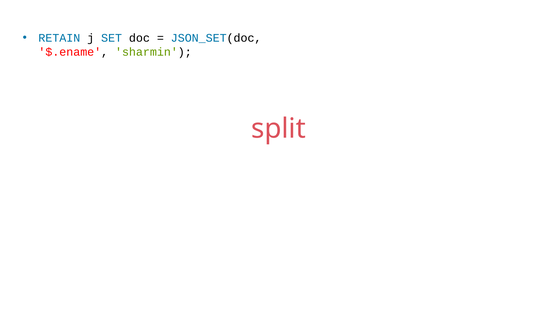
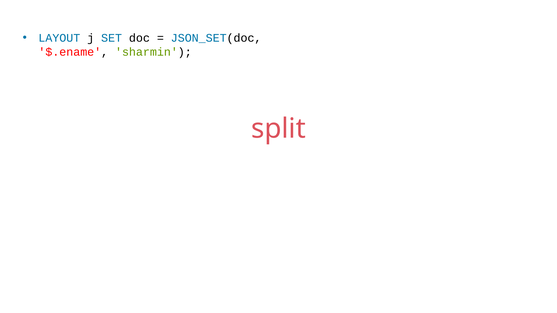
RETAIN: RETAIN -> LAYOUT
